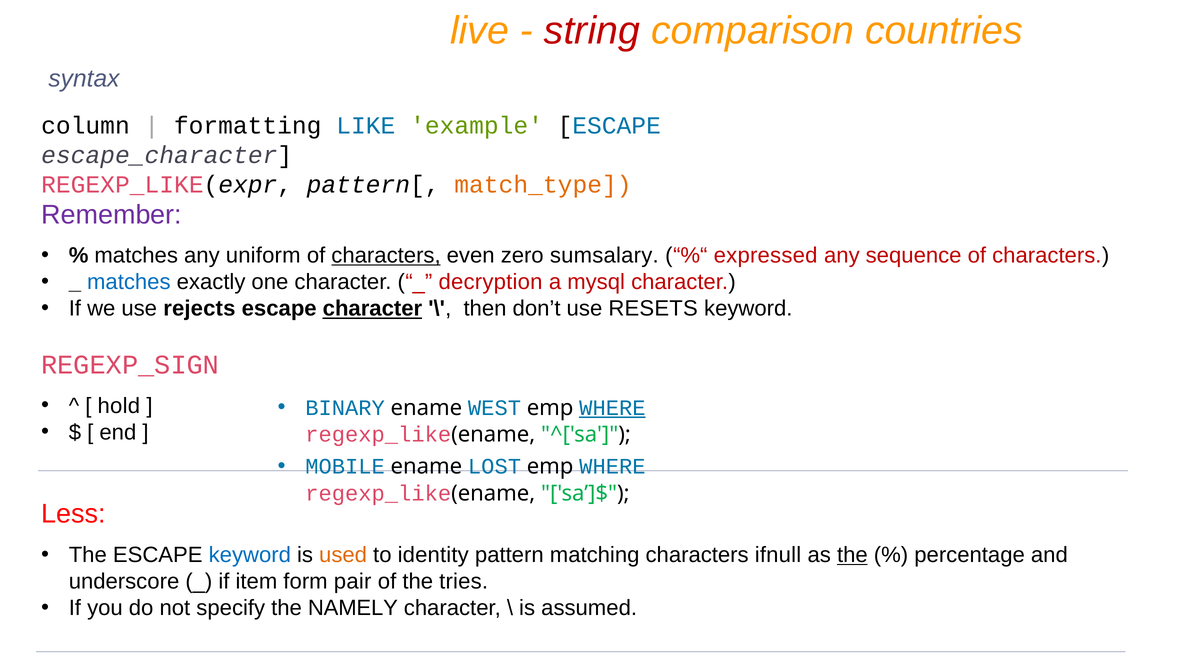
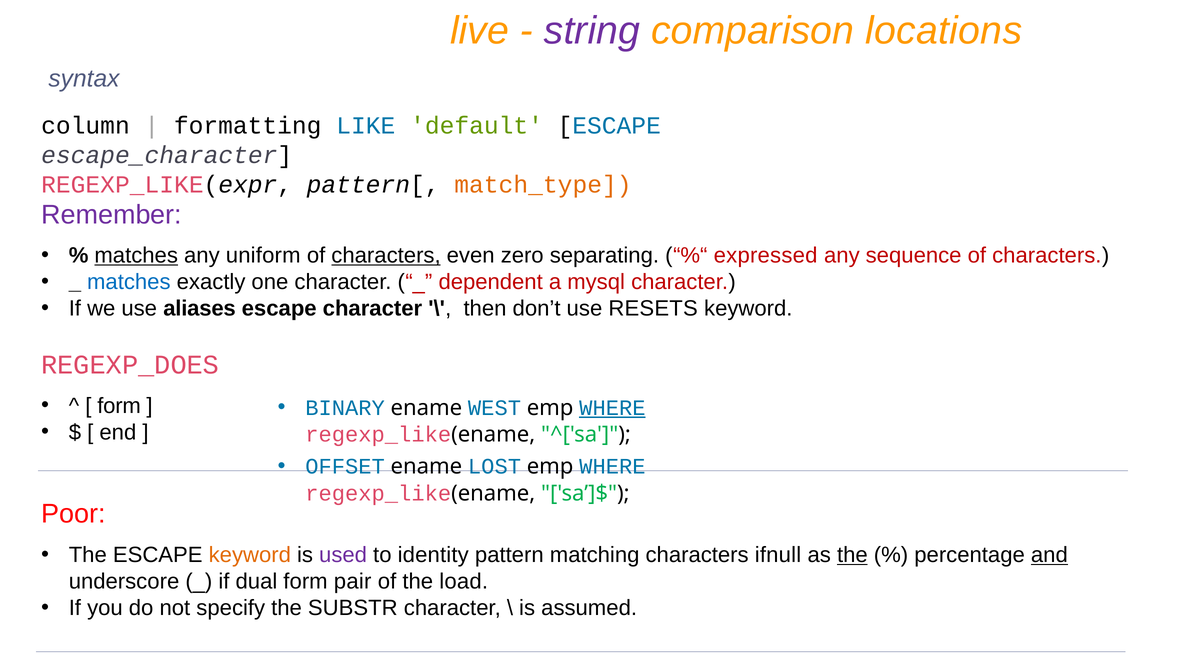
string colour: red -> purple
countries: countries -> locations
example: example -> default
matches at (136, 256) underline: none -> present
sumsalary: sumsalary -> separating
decryption: decryption -> dependent
rejects: rejects -> aliases
character at (372, 309) underline: present -> none
REGEXP_SIGN: REGEXP_SIGN -> REGEXP_DOES
hold at (119, 406): hold -> form
MOBILE: MOBILE -> OFFSET
Less: Less -> Poor
keyword at (250, 555) colour: blue -> orange
used colour: orange -> purple
and underline: none -> present
item: item -> dual
tries: tries -> load
NAMELY: NAMELY -> SUBSTR
